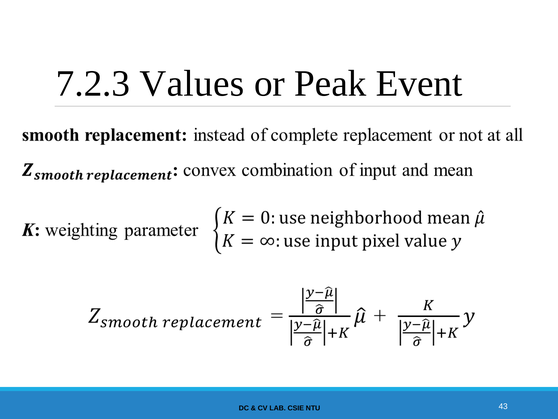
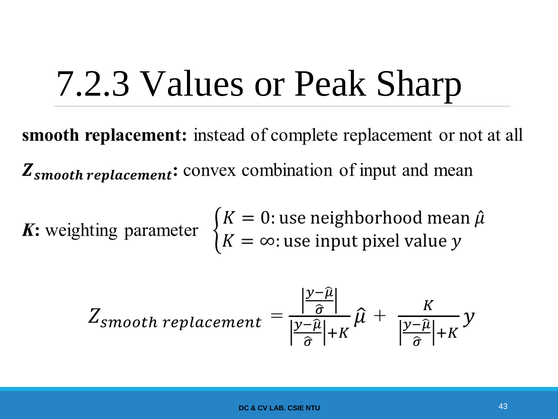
Event: Event -> Sharp
